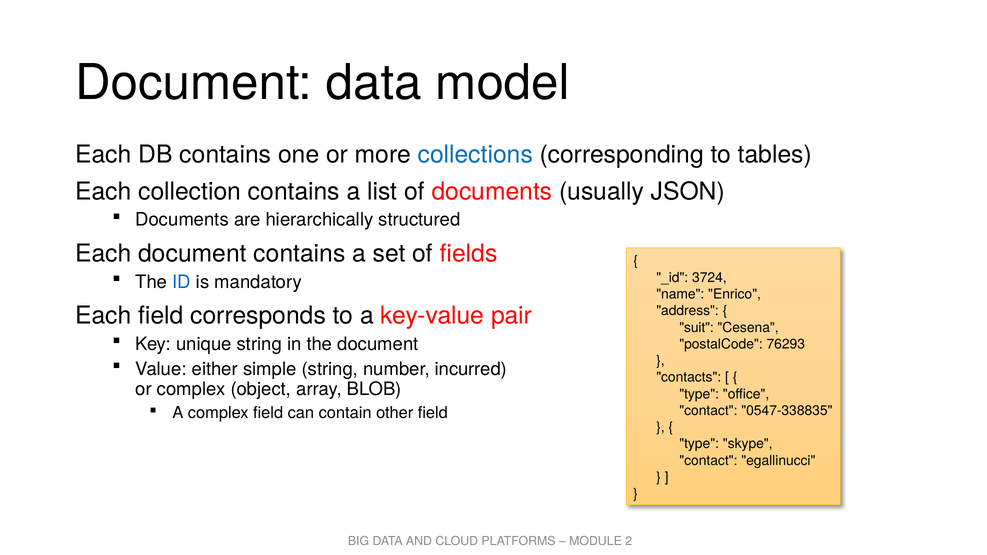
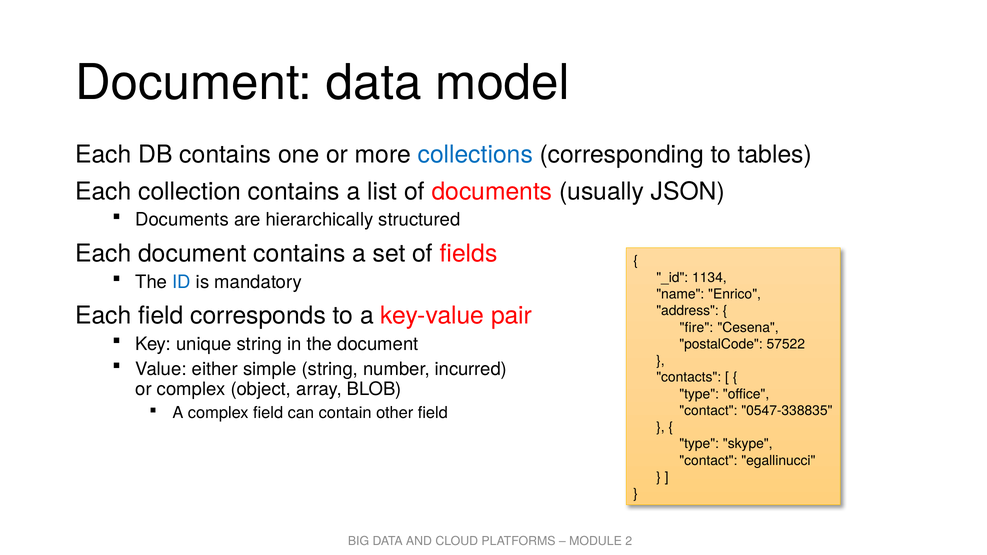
3724: 3724 -> 1134
suit: suit -> fire
76293: 76293 -> 57522
